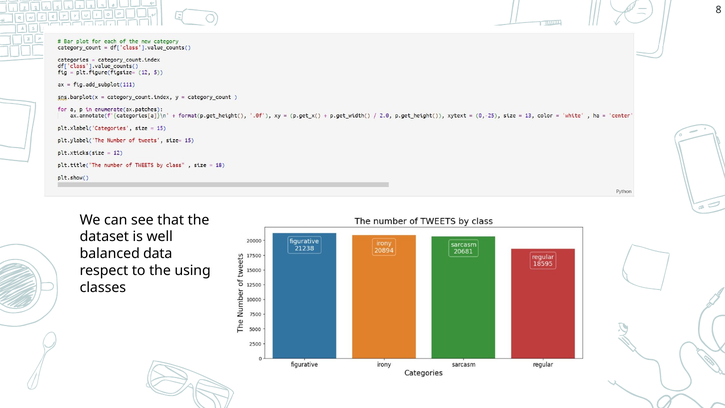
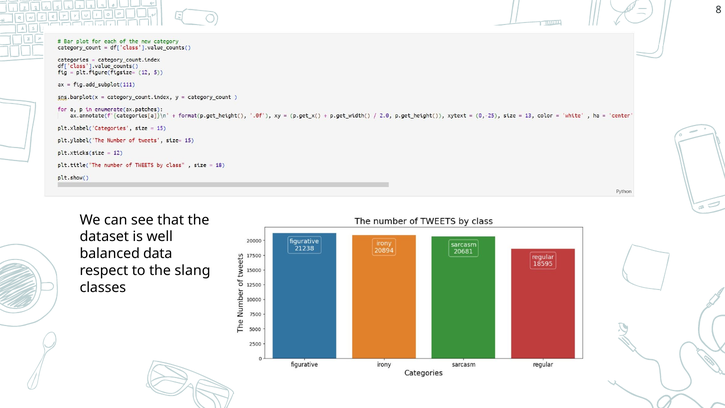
using: using -> slang
